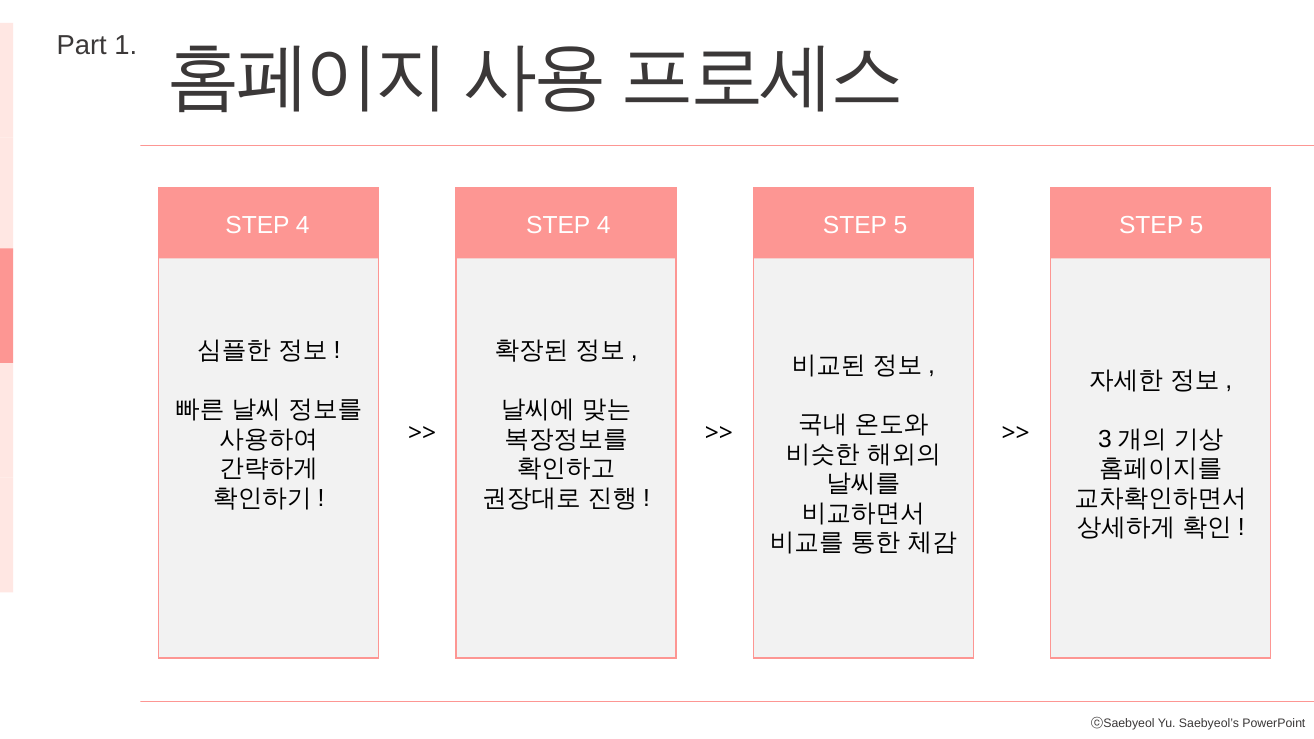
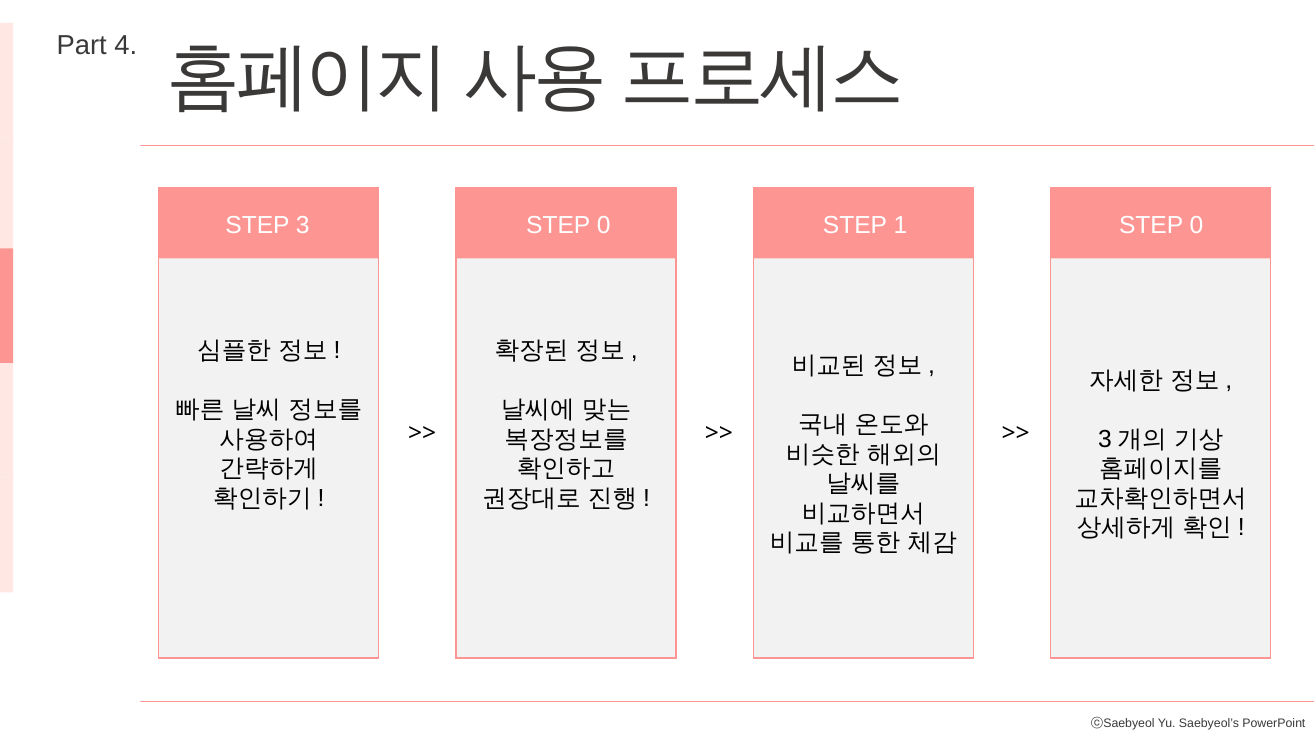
1: 1 -> 4
4 at (303, 226): 4 -> 3
4 at (604, 226): 4 -> 0
5 at (900, 226): 5 -> 1
5 at (1197, 226): 5 -> 0
